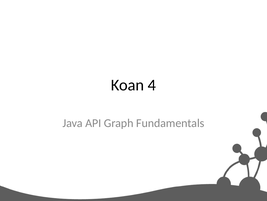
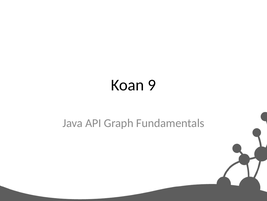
4: 4 -> 9
